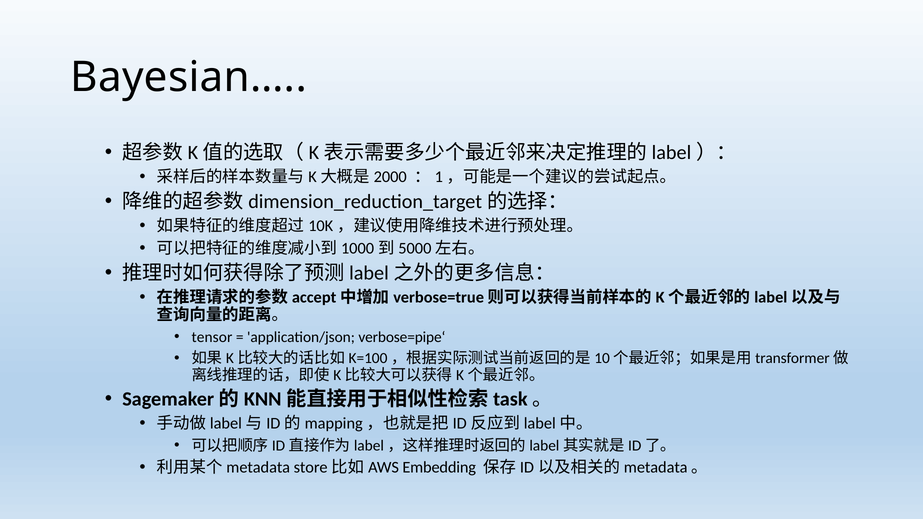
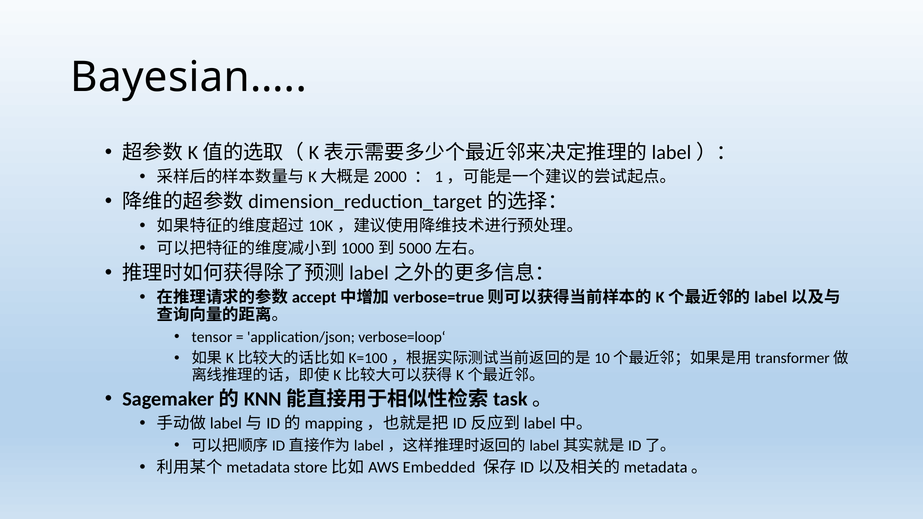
verbose=pipe‘: verbose=pipe‘ -> verbose=loop‘
Embedding: Embedding -> Embedded
